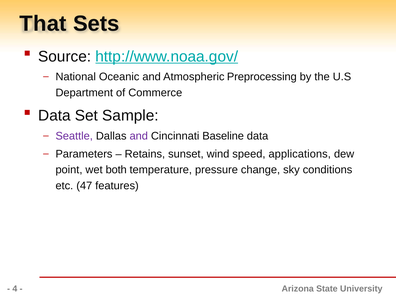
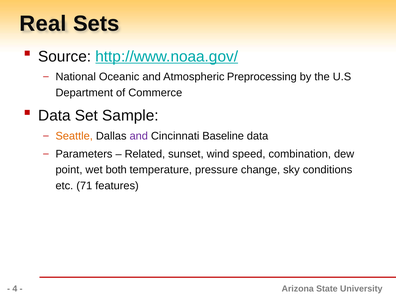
That: That -> Real
Seattle colour: purple -> orange
Retains: Retains -> Related
applications: applications -> combination
47: 47 -> 71
